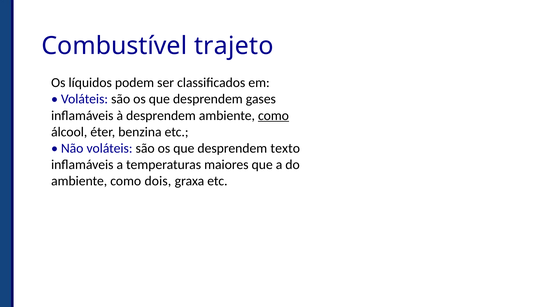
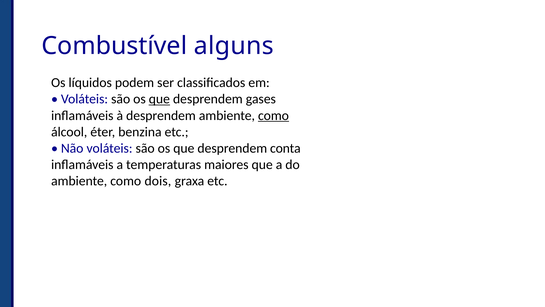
trajeto: trajeto -> alguns
que at (159, 99) underline: none -> present
texto: texto -> conta
